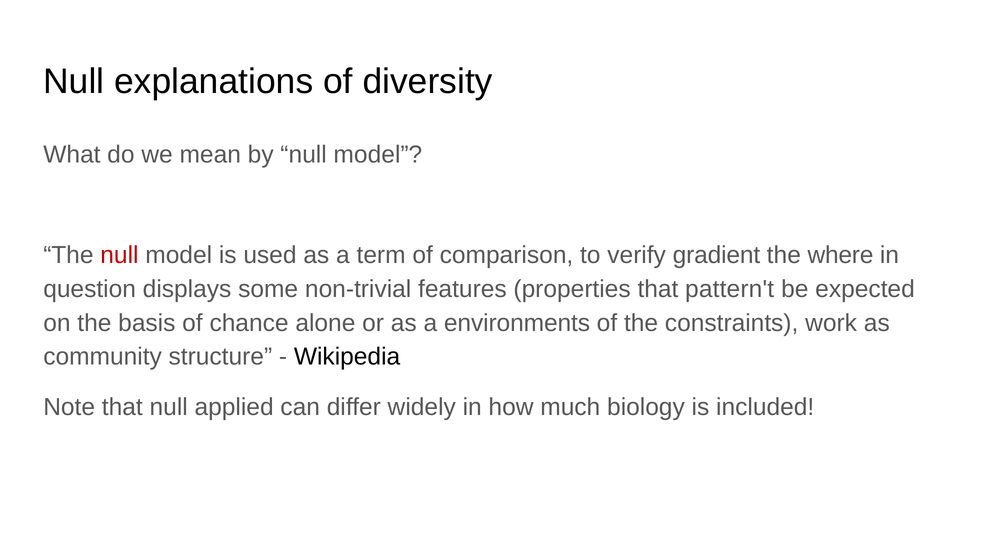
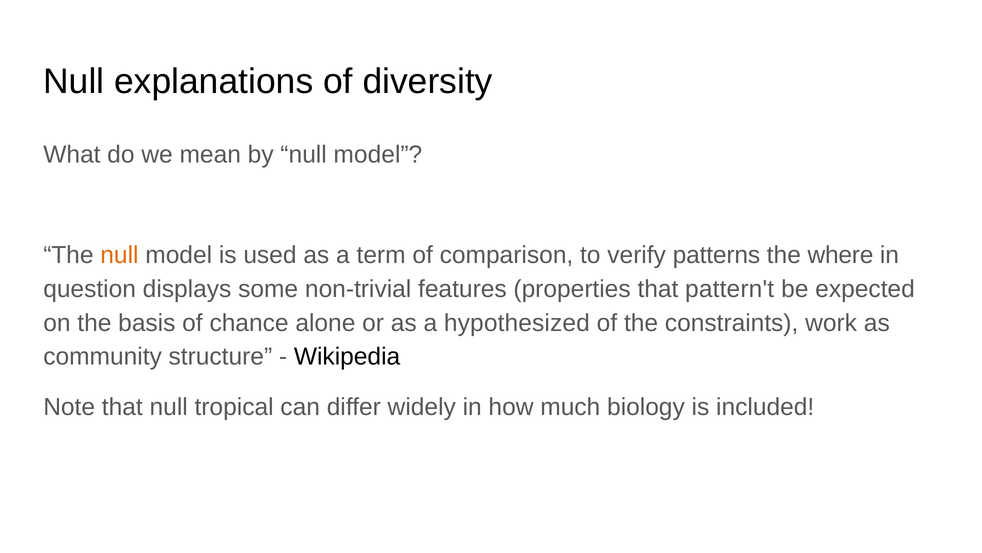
null at (119, 255) colour: red -> orange
gradient: gradient -> patterns
environments: environments -> hypothesized
applied: applied -> tropical
